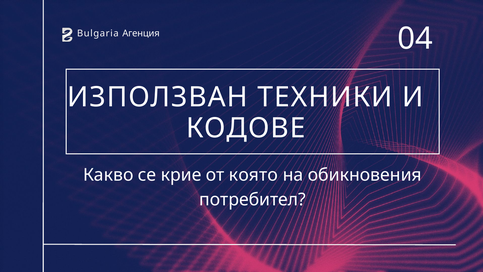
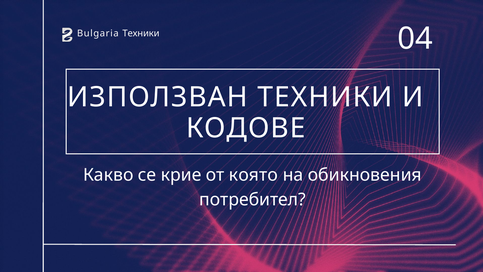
Bulgaria Агенция: Агенция -> Техники
